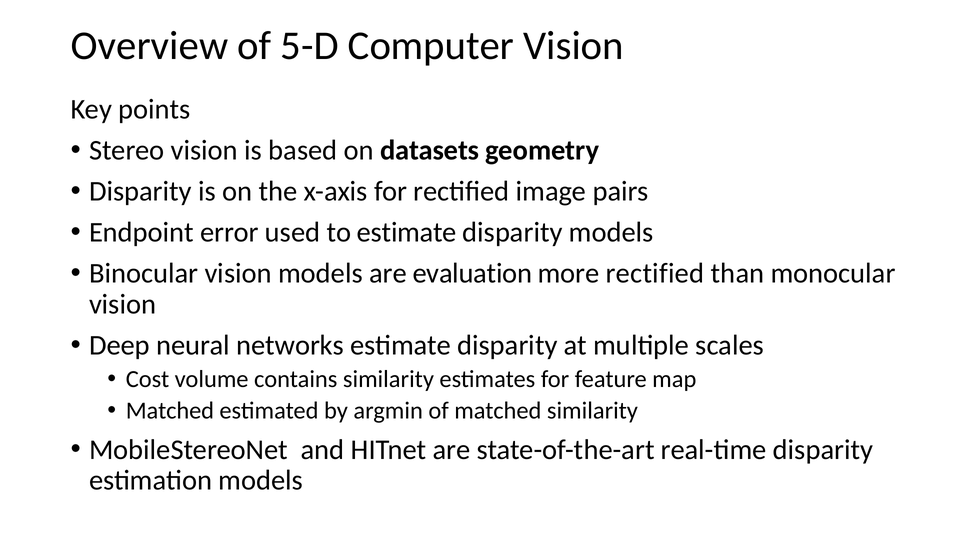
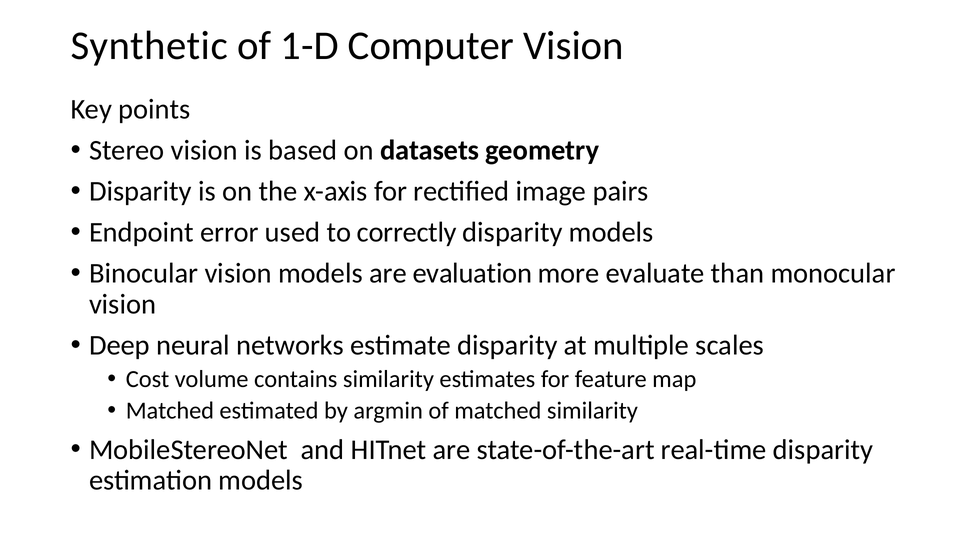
Overview: Overview -> Synthetic
5-D: 5-D -> 1-D
to estimate: estimate -> correctly
more rectified: rectified -> evaluate
